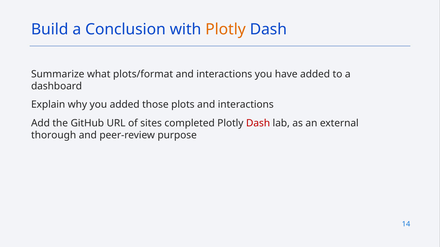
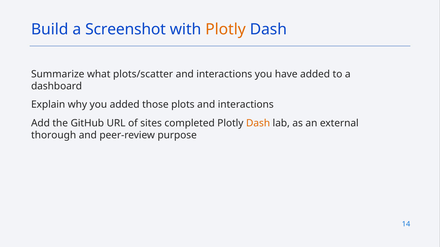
Conclusion: Conclusion -> Screenshot
plots/format: plots/format -> plots/scatter
Dash at (258, 123) colour: red -> orange
